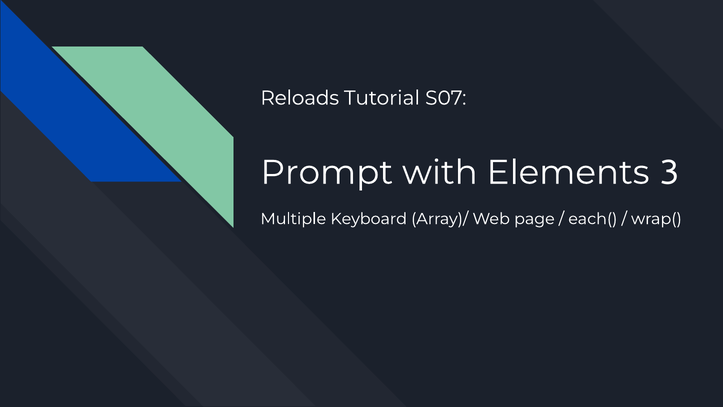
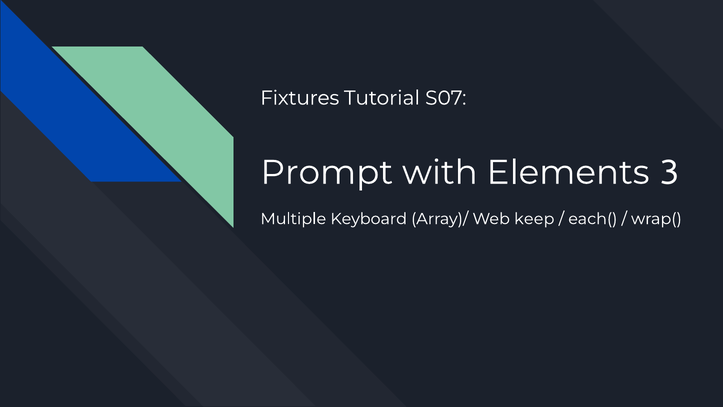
Reloads: Reloads -> Fixtures
page: page -> keep
